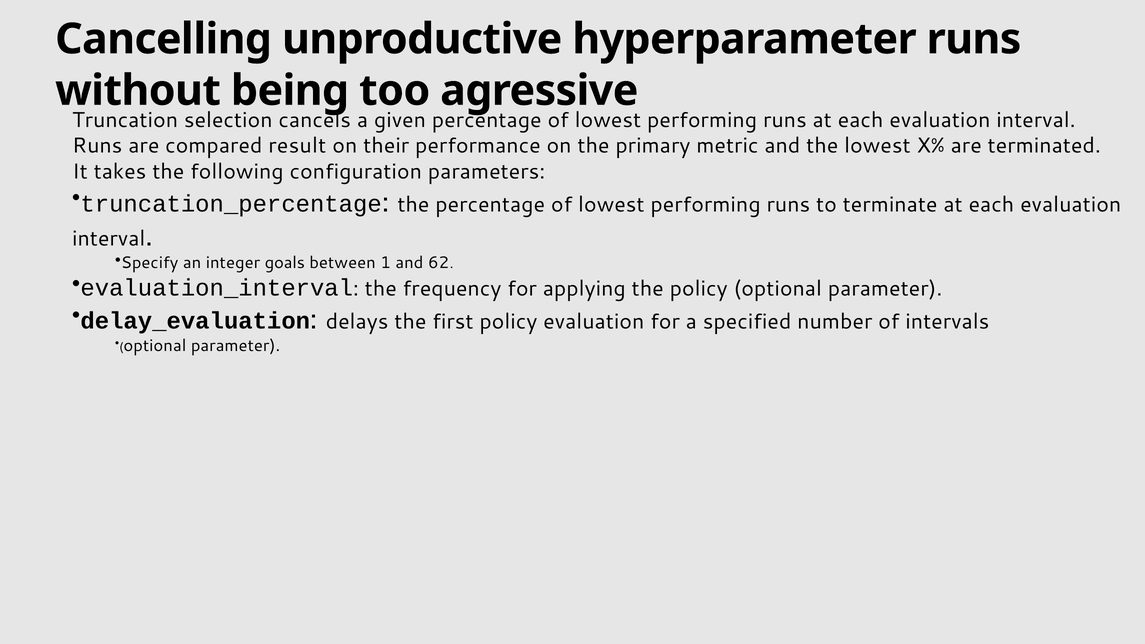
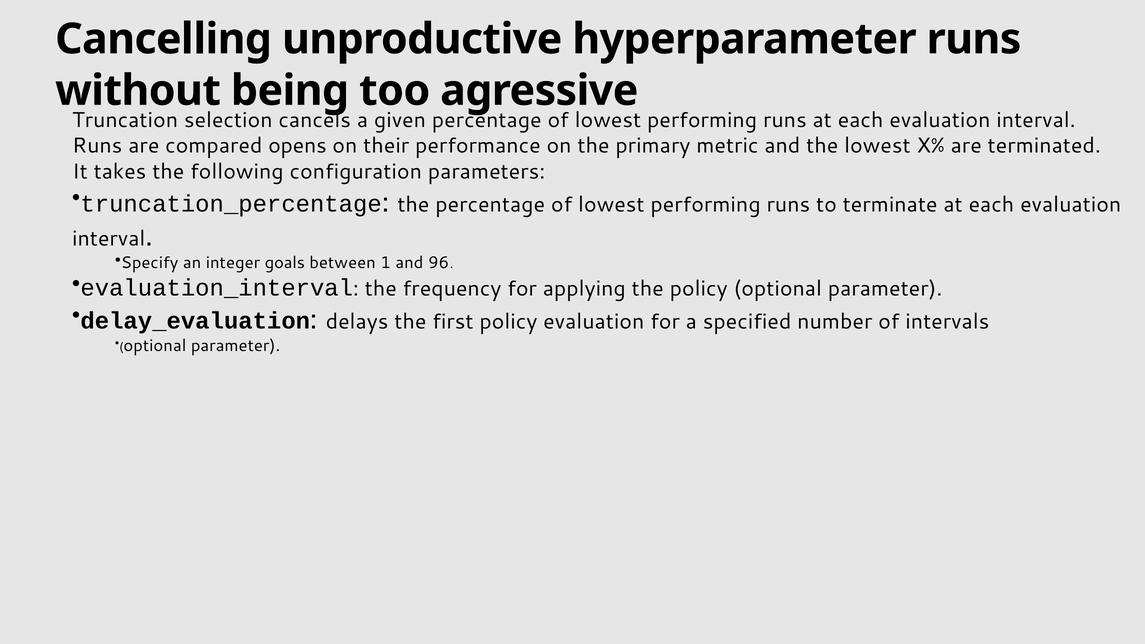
result: result -> opens
62: 62 -> 96
